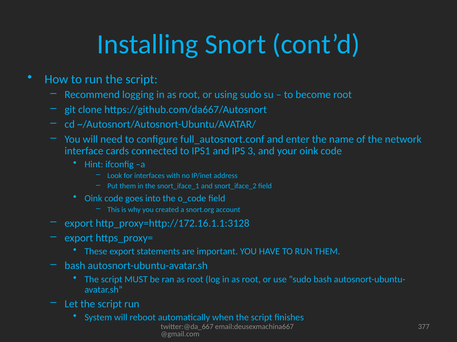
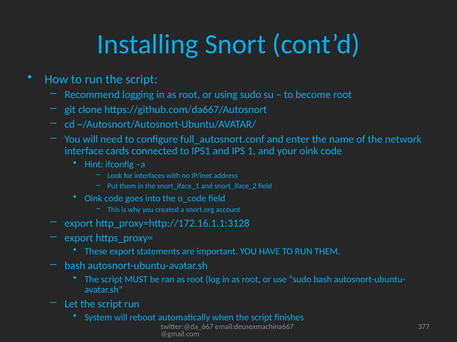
3: 3 -> 1
